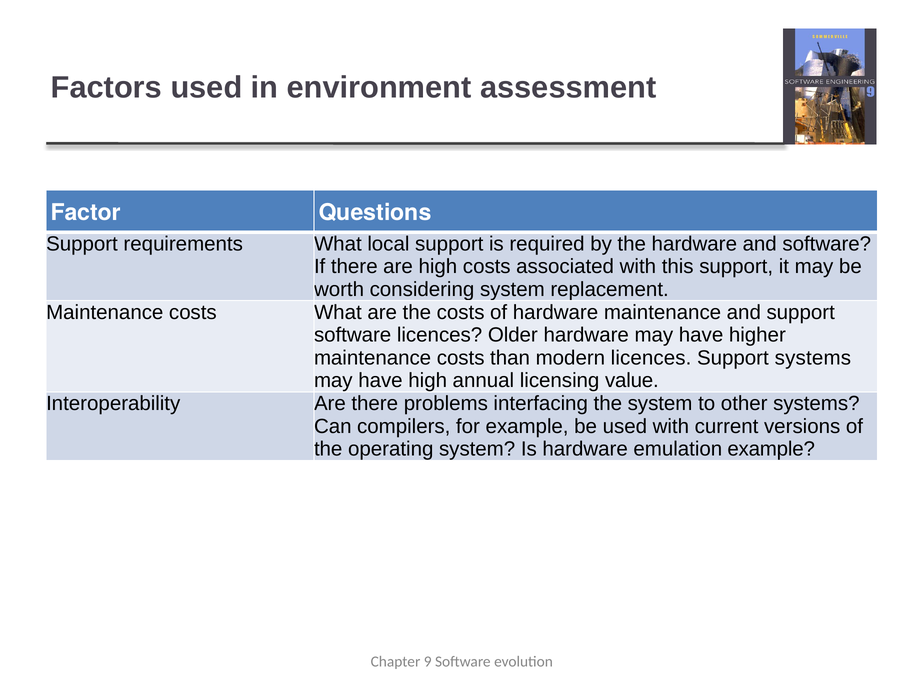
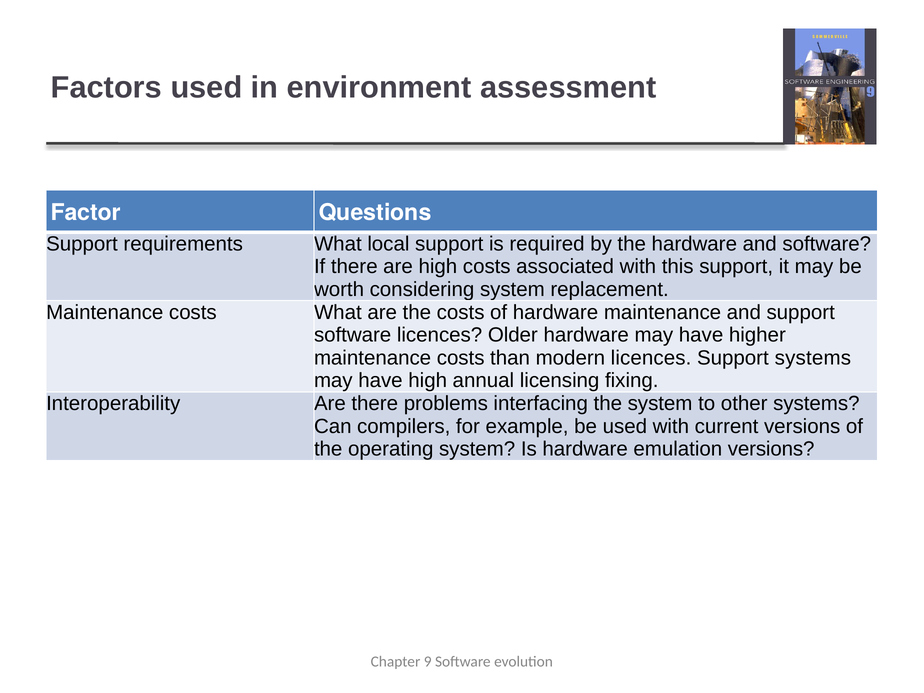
value: value -> fixing
emulation example: example -> versions
